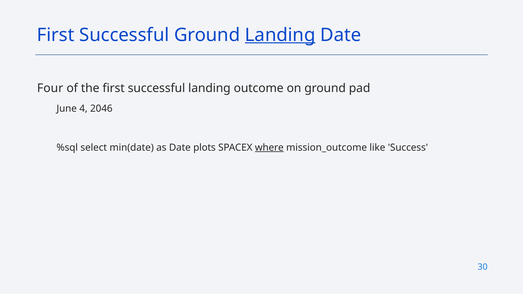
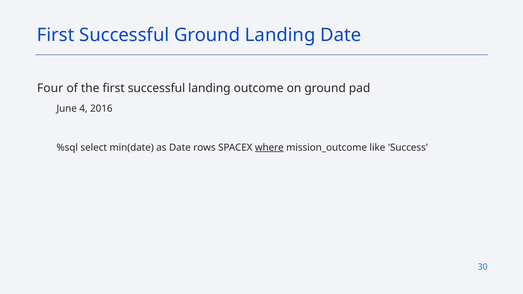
Landing at (280, 35) underline: present -> none
2046: 2046 -> 2016
plots: plots -> rows
